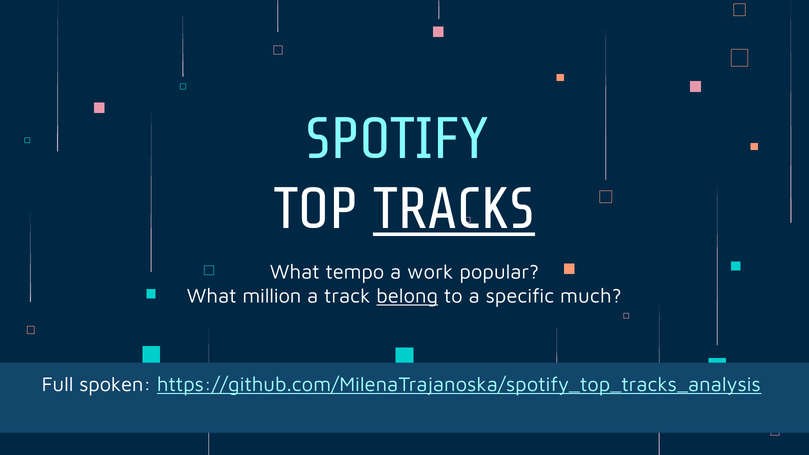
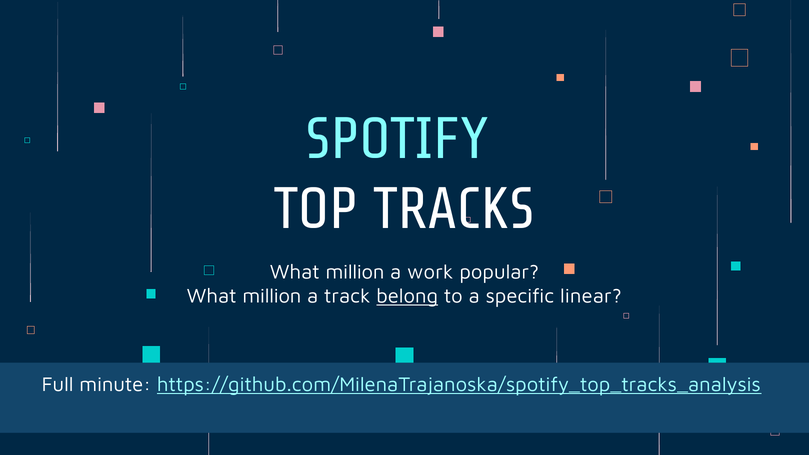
TRACKS underline: present -> none
tempo at (355, 272): tempo -> million
much: much -> linear
spoken: spoken -> minute
